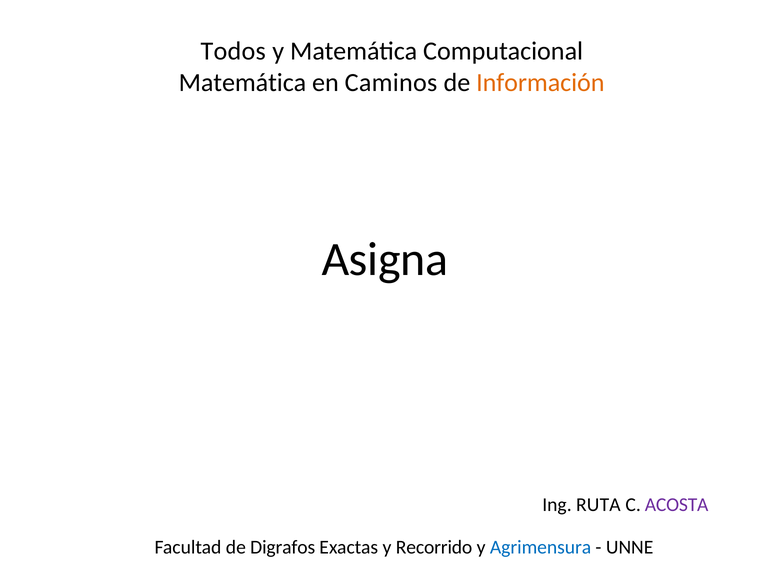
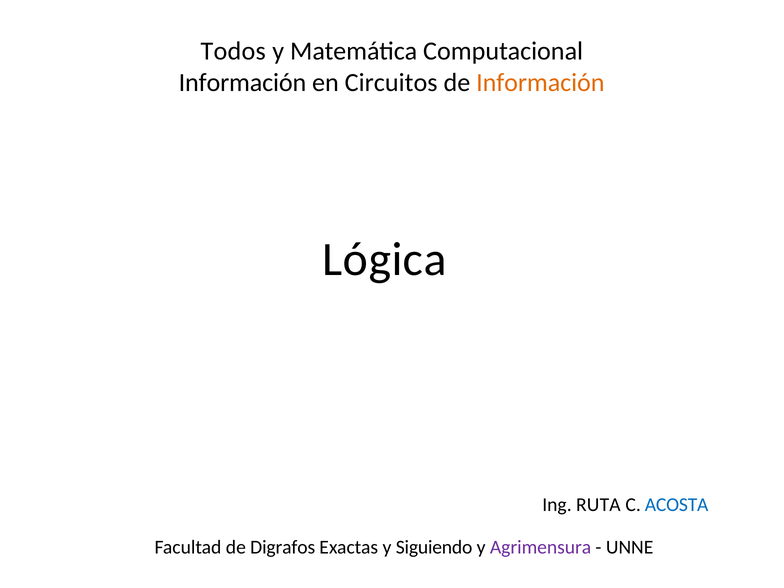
Matemática at (242, 82): Matemática -> Información
Caminos: Caminos -> Circuitos
Asigna: Asigna -> Lógica
ACOSTA colour: purple -> blue
Recorrido: Recorrido -> Siguiendo
Agrimensura colour: blue -> purple
